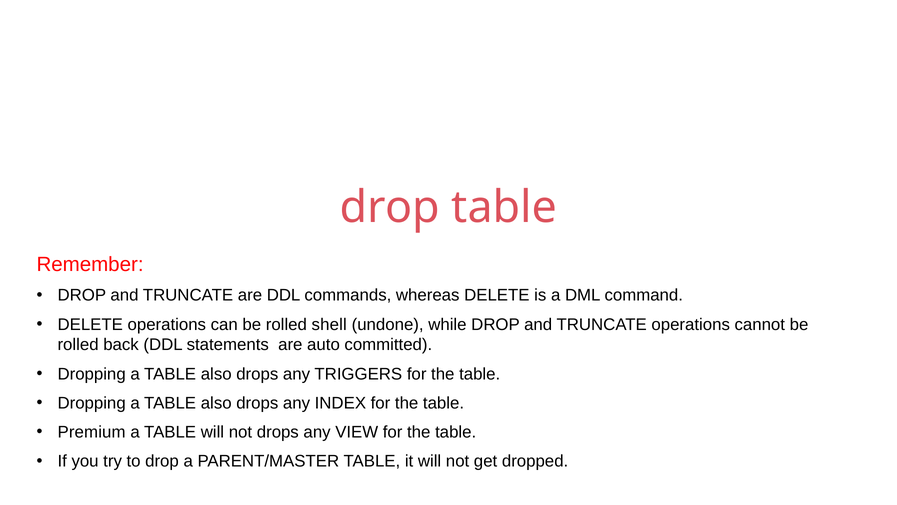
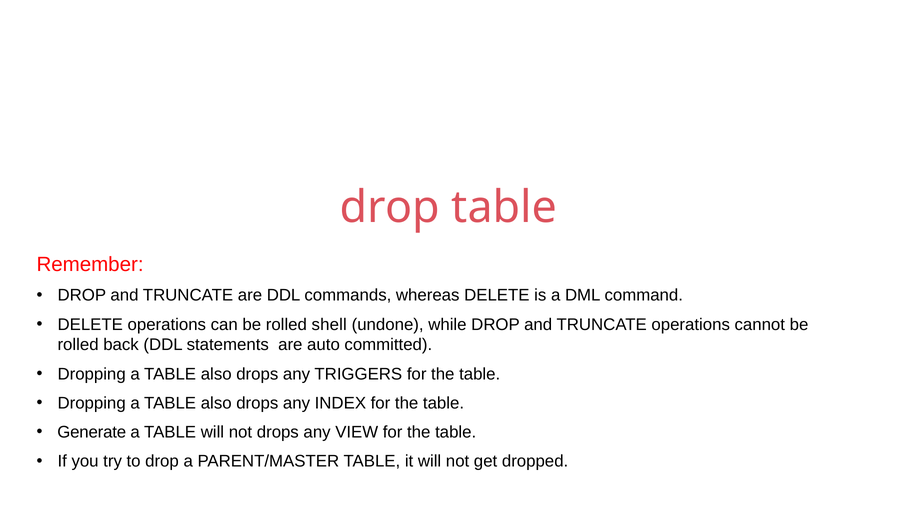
Premium: Premium -> Generate
